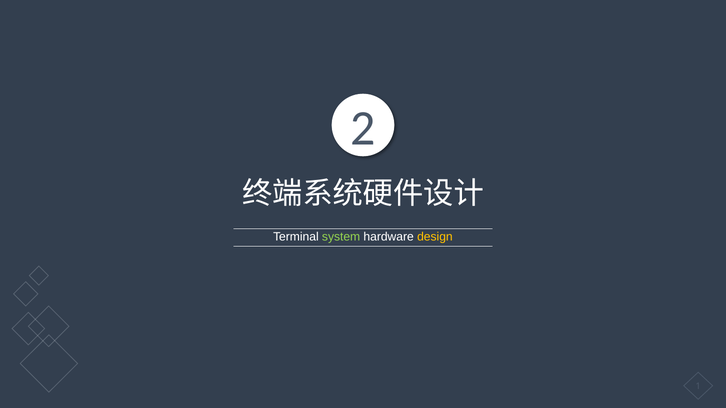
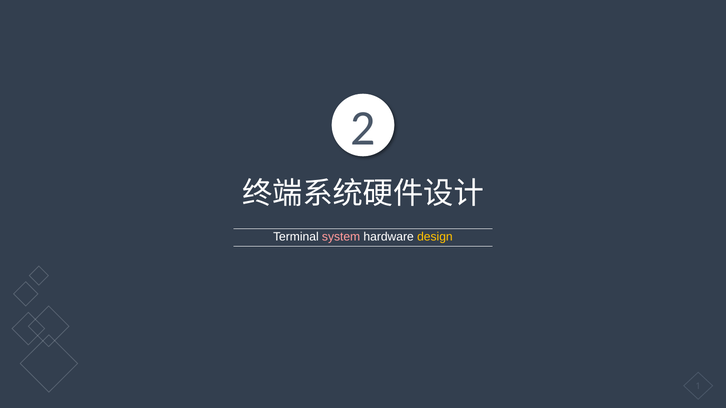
system colour: light green -> pink
